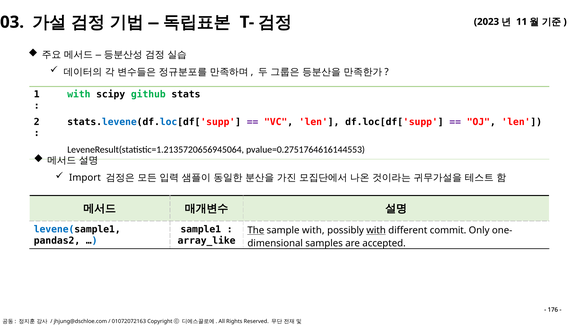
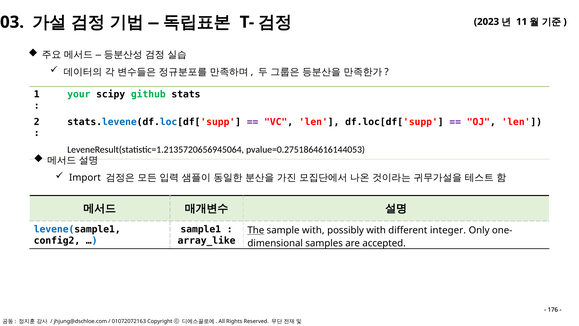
with at (79, 94): with -> your
pvalue=0.2751764616144553: pvalue=0.2751764616144553 -> pvalue=0.2751864616144053
with at (376, 230) underline: present -> none
commit: commit -> integer
pandas2: pandas2 -> config2
